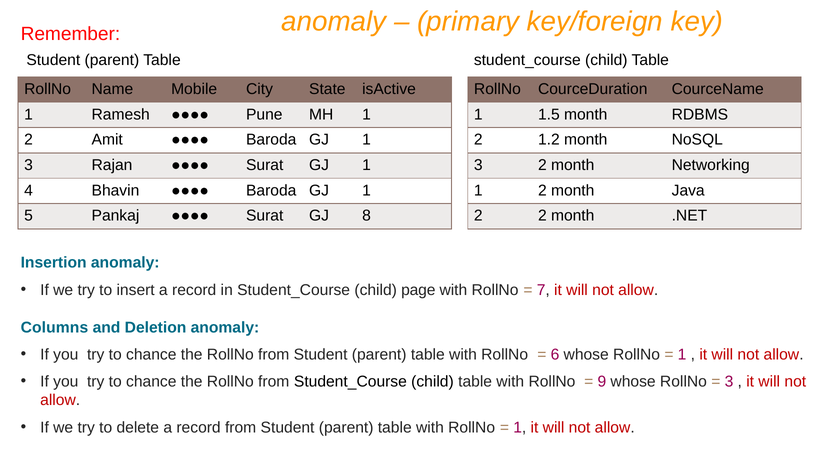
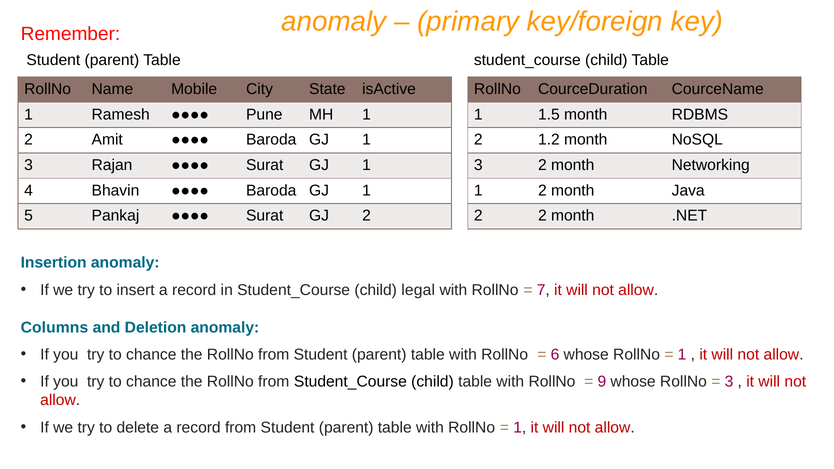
GJ 8: 8 -> 2
page: page -> legal
